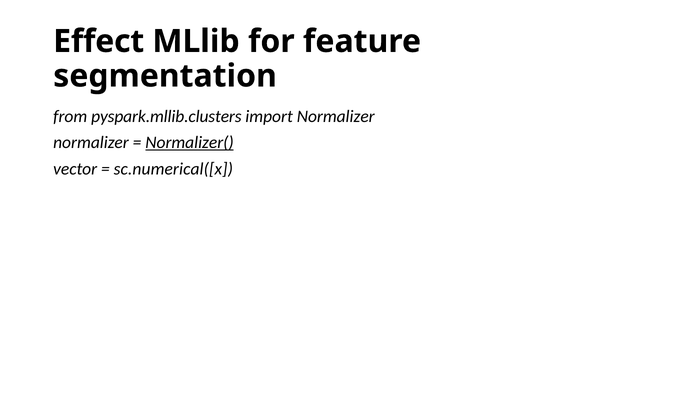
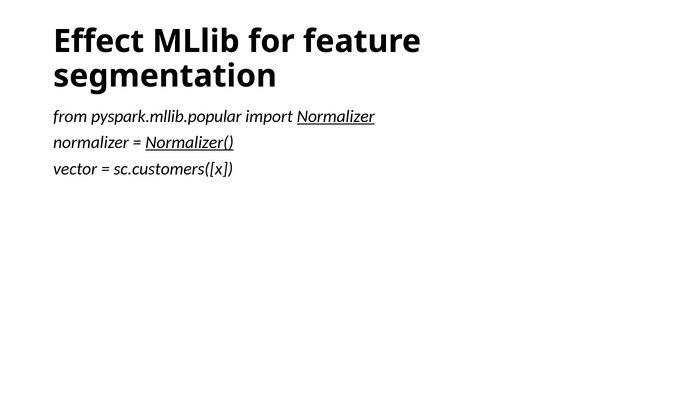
pyspark.mllib.clusters: pyspark.mllib.clusters -> pyspark.mllib.popular
Normalizer at (336, 116) underline: none -> present
sc.numerical([x: sc.numerical([x -> sc.customers([x
